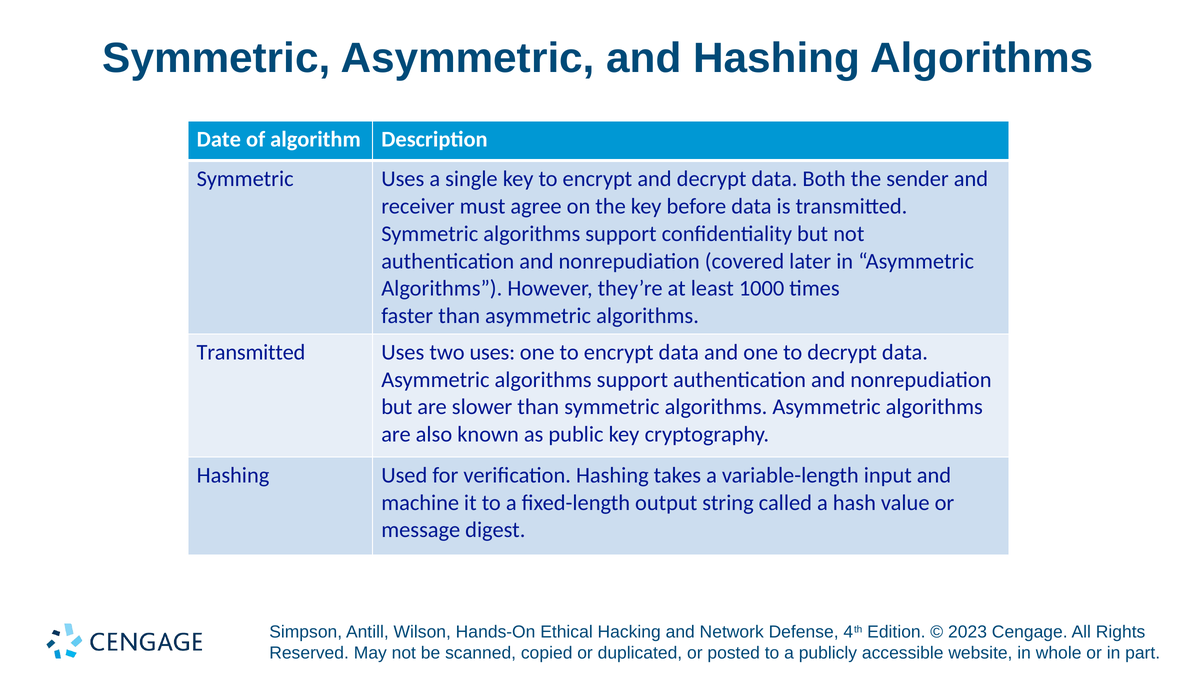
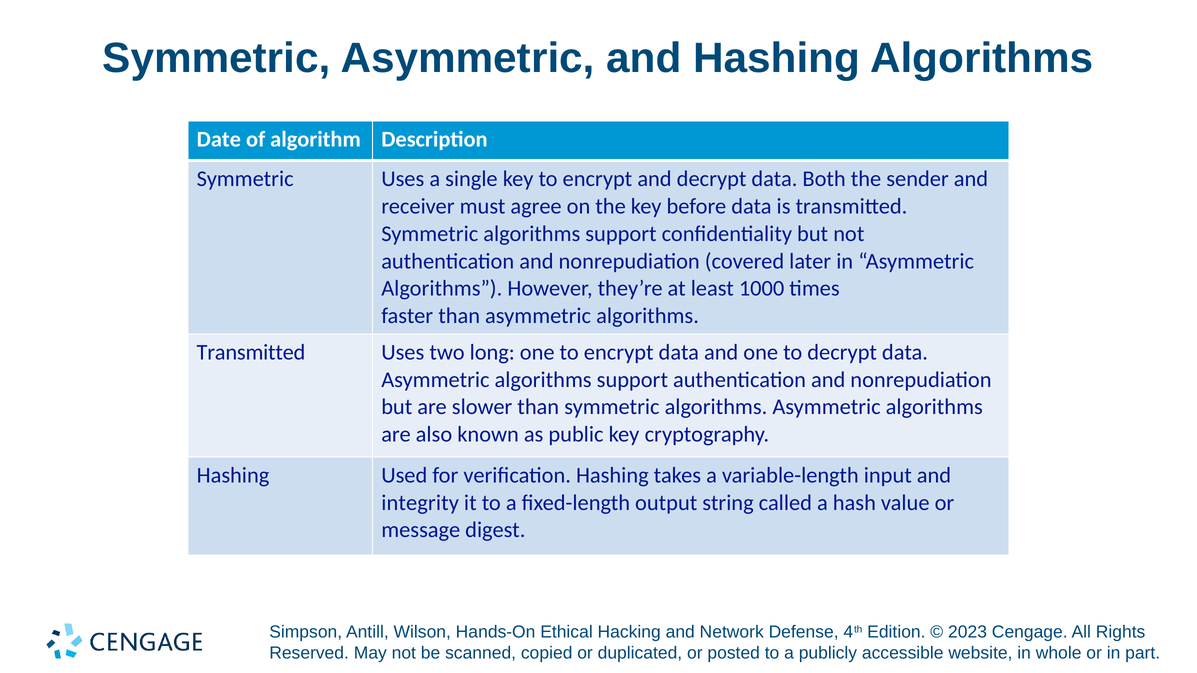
two uses: uses -> long
machine: machine -> integrity
